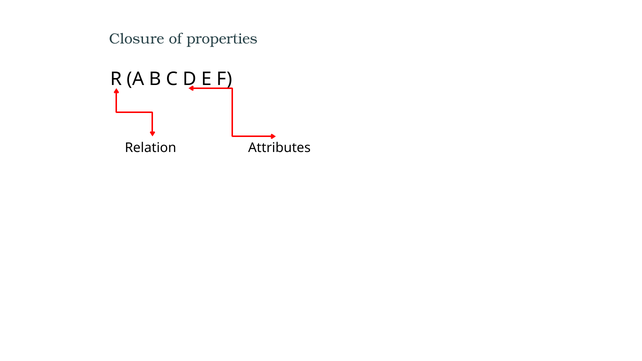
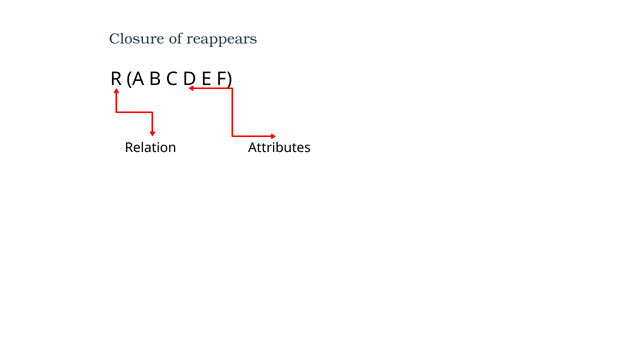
properties: properties -> reappears
